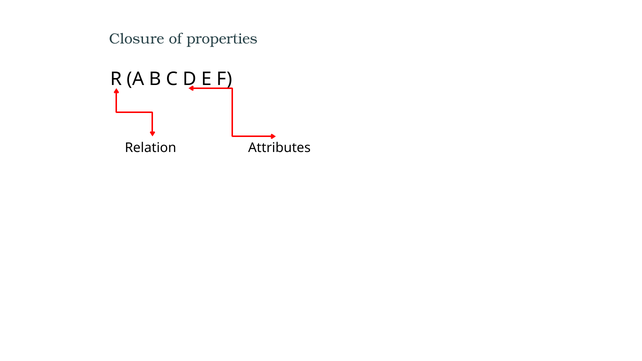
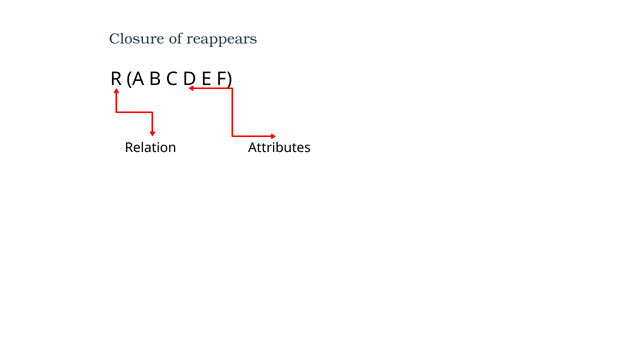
properties: properties -> reappears
